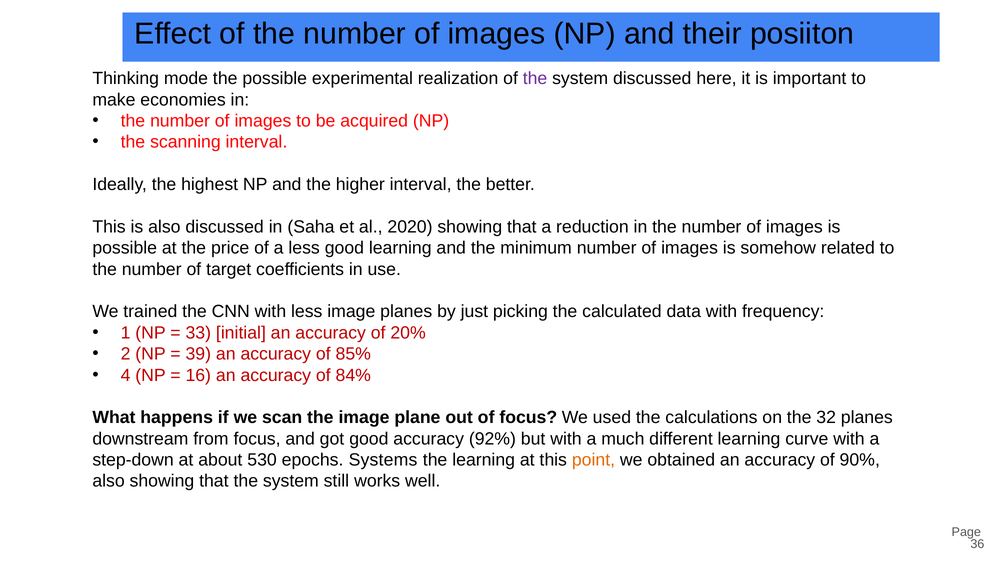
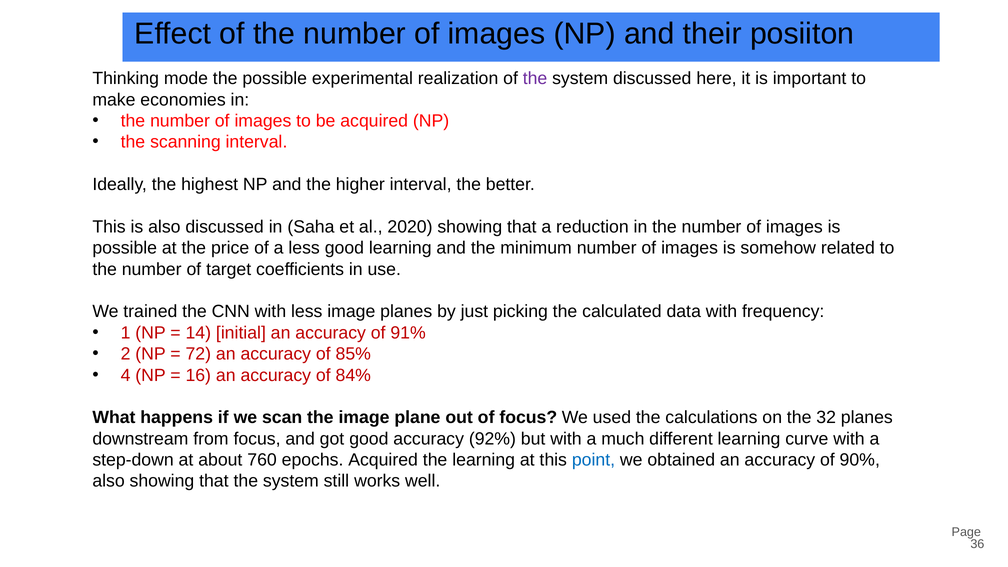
33: 33 -> 14
20%: 20% -> 91%
39: 39 -> 72
530: 530 -> 760
epochs Systems: Systems -> Acquired
point colour: orange -> blue
